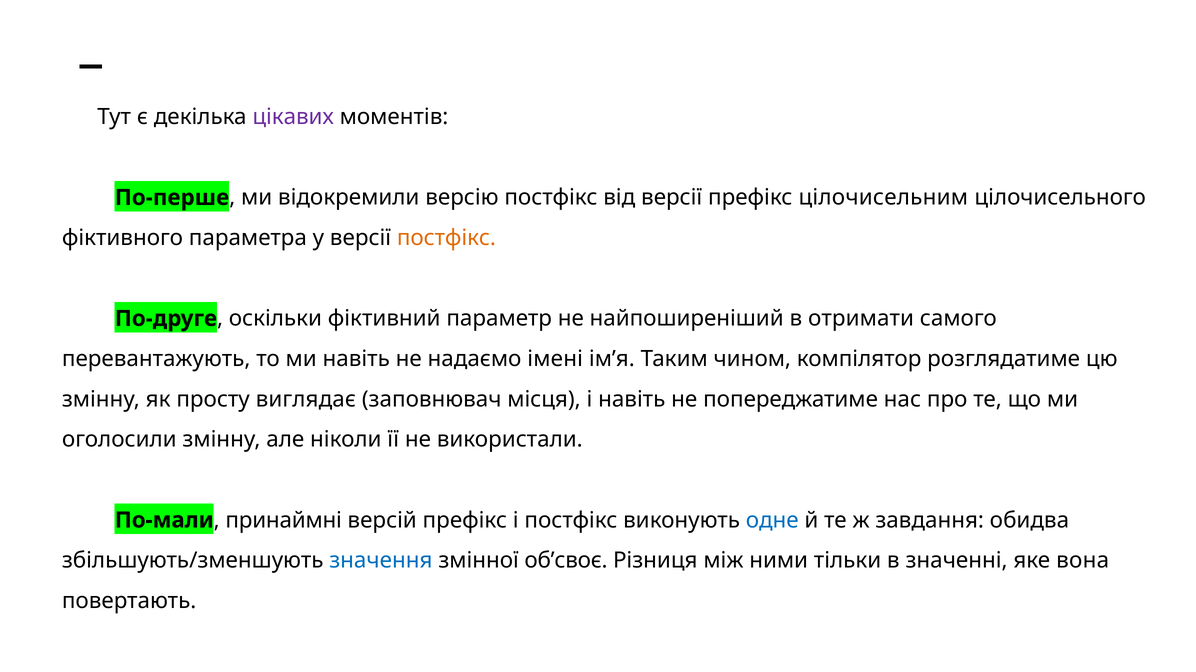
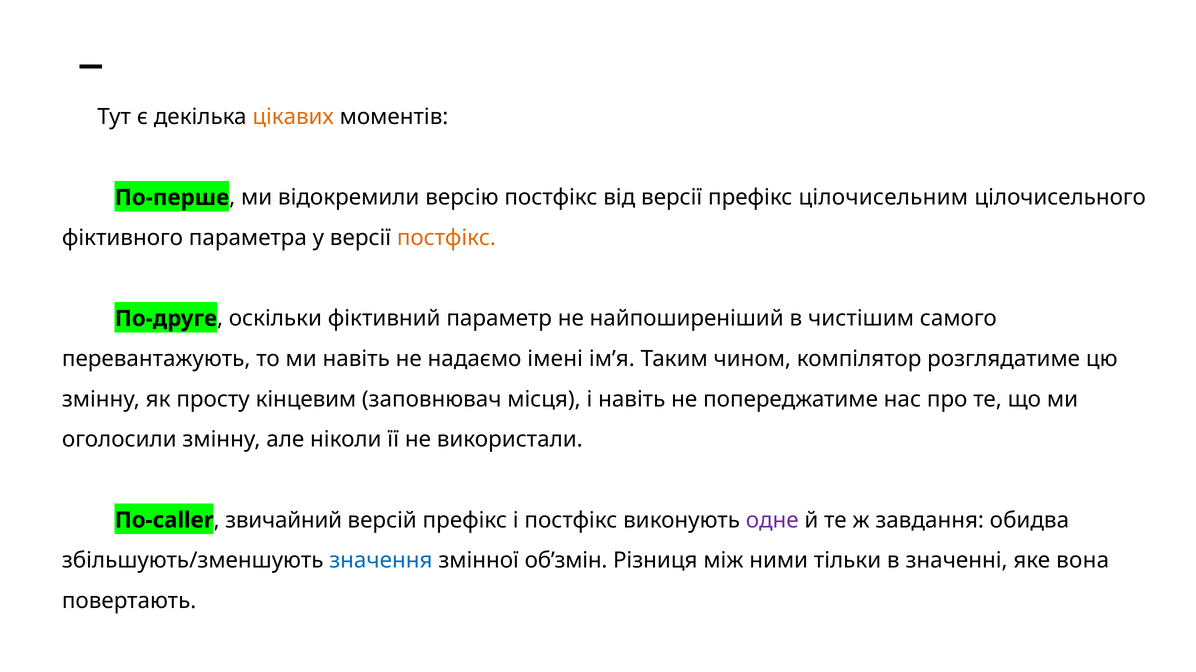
цікавих colour: purple -> orange
отримати: отримати -> чистішим
виглядає: виглядає -> кінцевим
По-мали: По-мали -> По-caller
принаймні: принаймні -> звичайний
одне colour: blue -> purple
об’своє: об’своє -> об’змін
